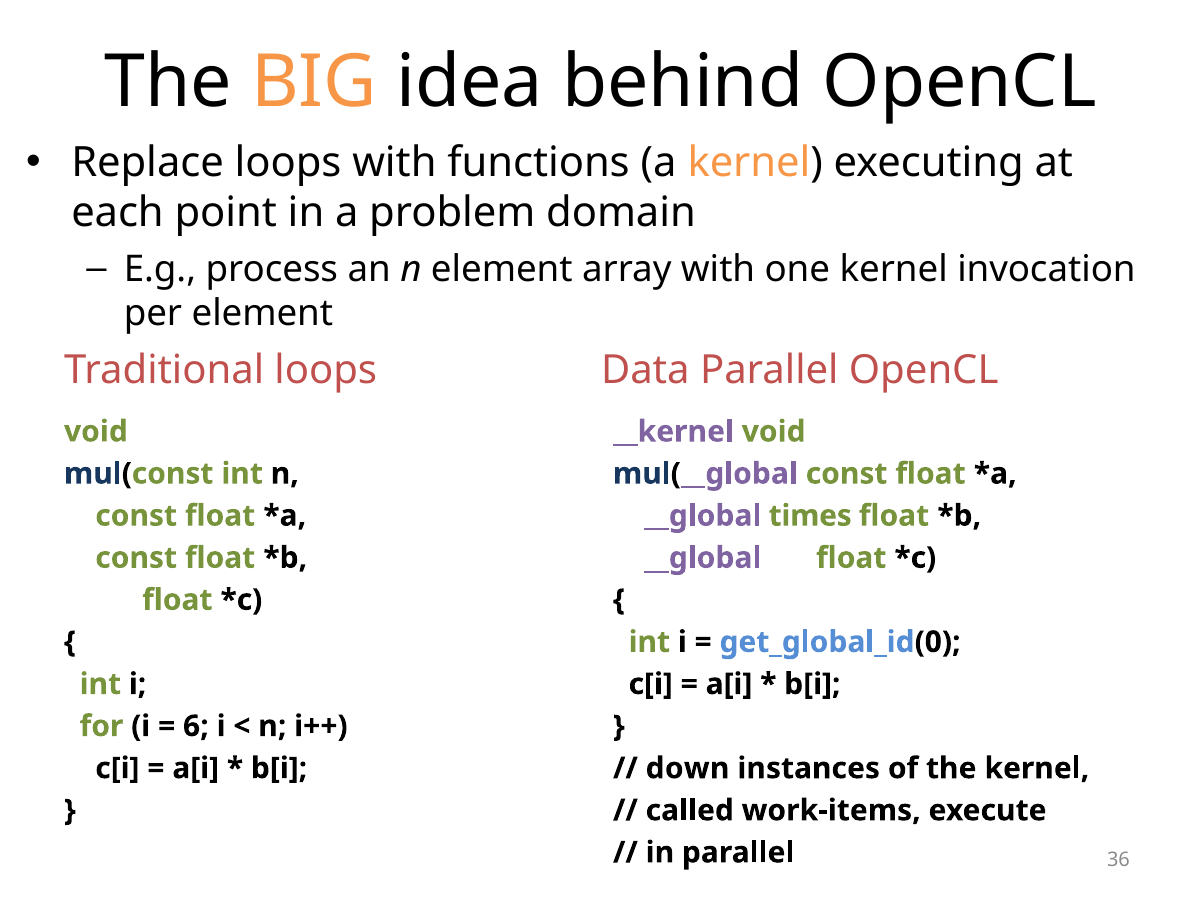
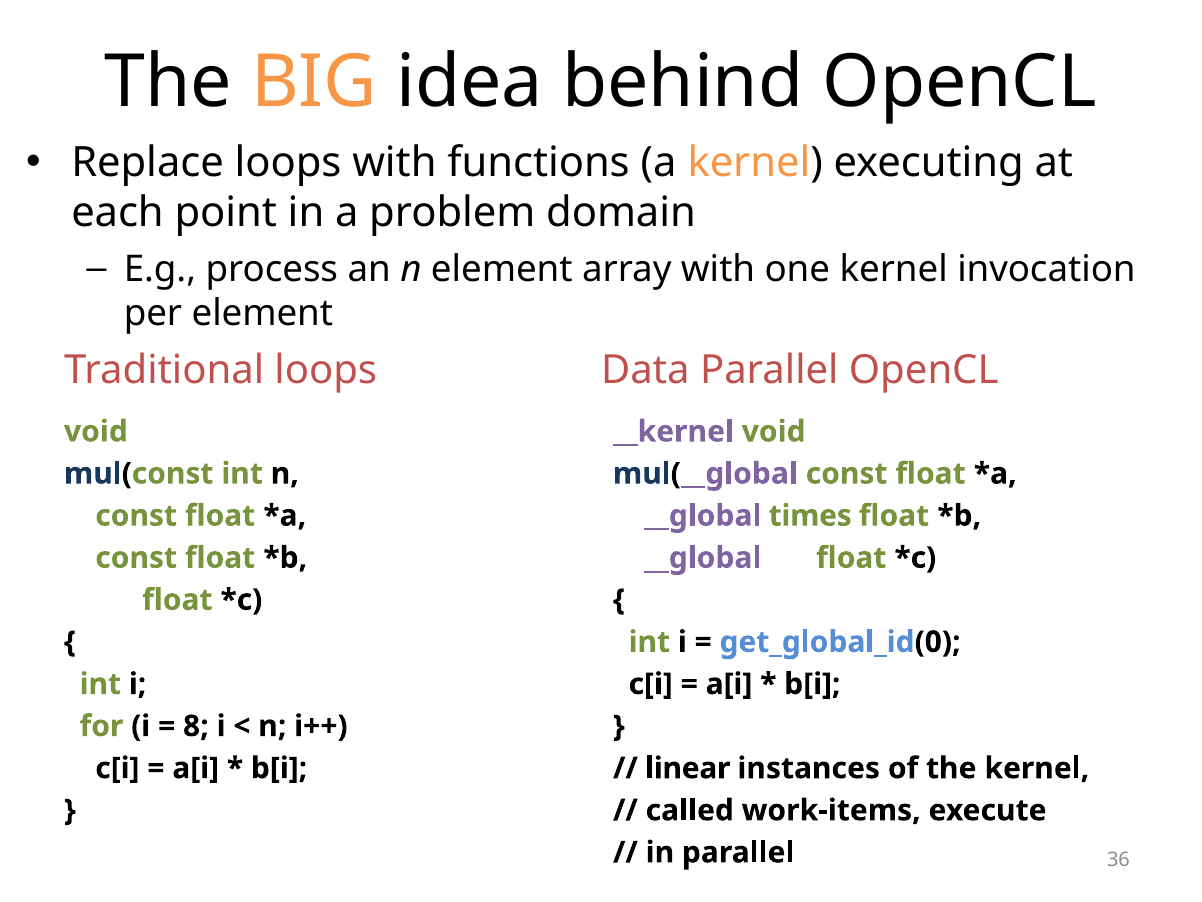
6: 6 -> 8
down: down -> linear
